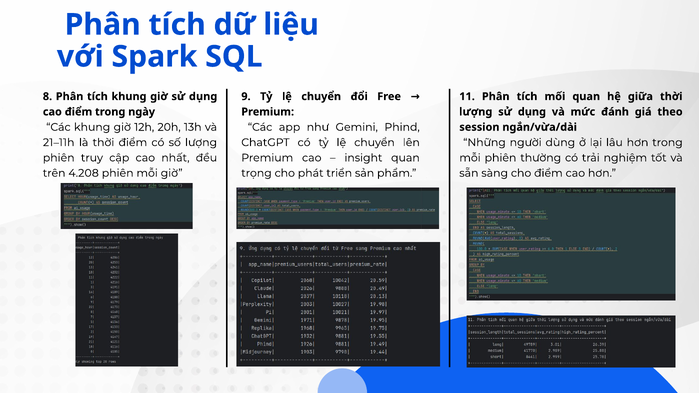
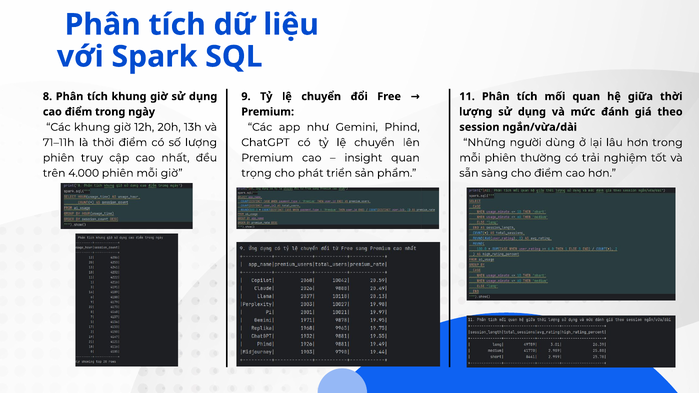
21–11h: 21–11h -> 71–11h
4.208: 4.208 -> 4.000
